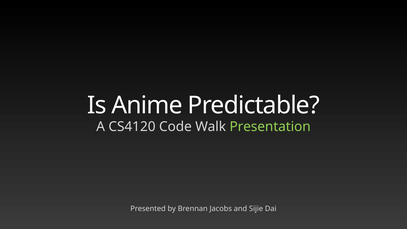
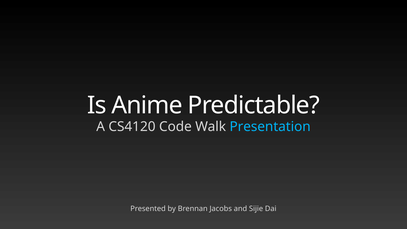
Presentation colour: light green -> light blue
